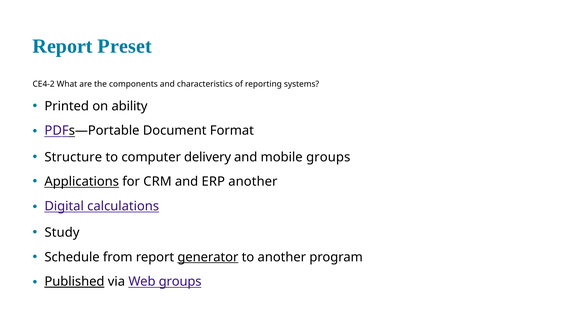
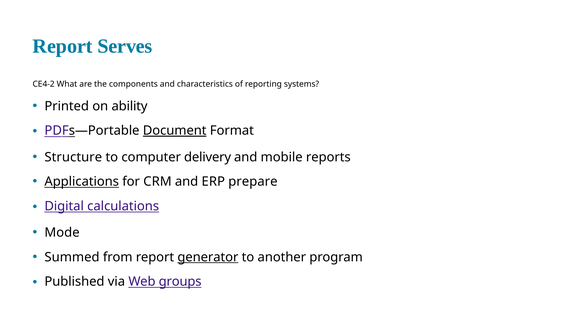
Preset: Preset -> Serves
Document underline: none -> present
mobile groups: groups -> reports
P another: another -> prepare
Study: Study -> Mode
Schedule: Schedule -> Summed
Published underline: present -> none
